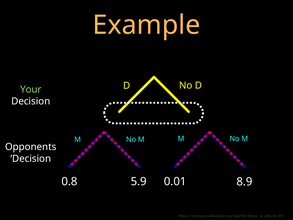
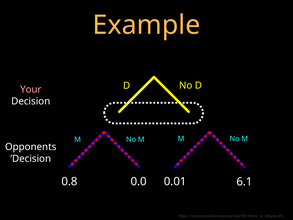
Your colour: light green -> pink
5.9: 5.9 -> 0.0
8.9: 8.9 -> 6.1
